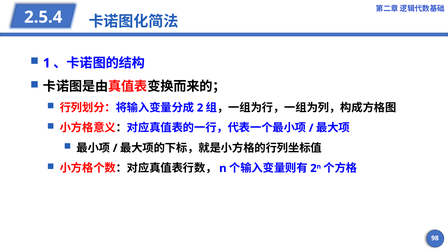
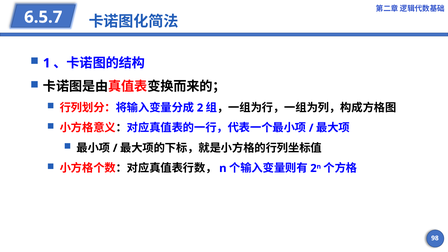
2.5.4: 2.5.4 -> 6.5.7
